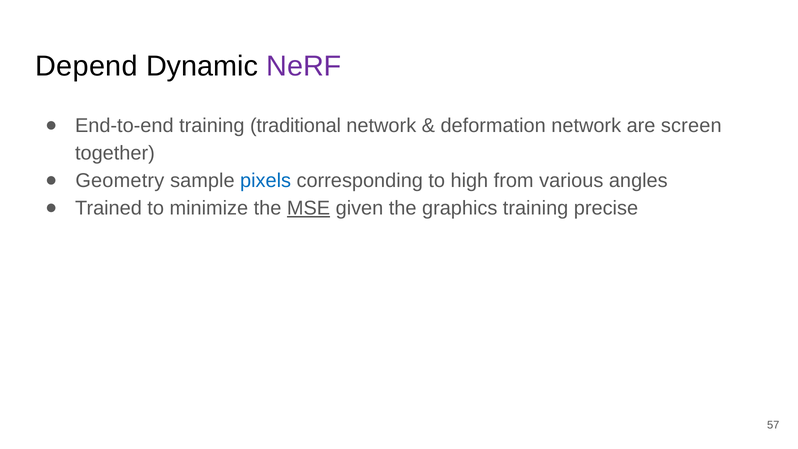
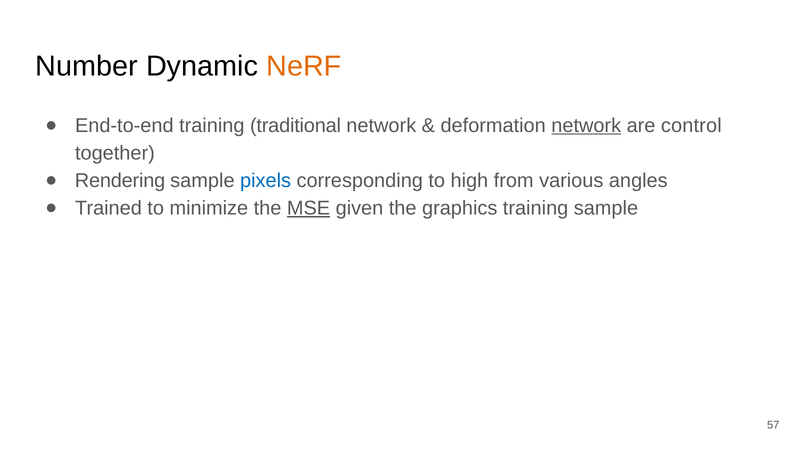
Depend: Depend -> Number
NeRF colour: purple -> orange
network at (586, 125) underline: none -> present
screen: screen -> control
Geometry: Geometry -> Rendering
training precise: precise -> sample
